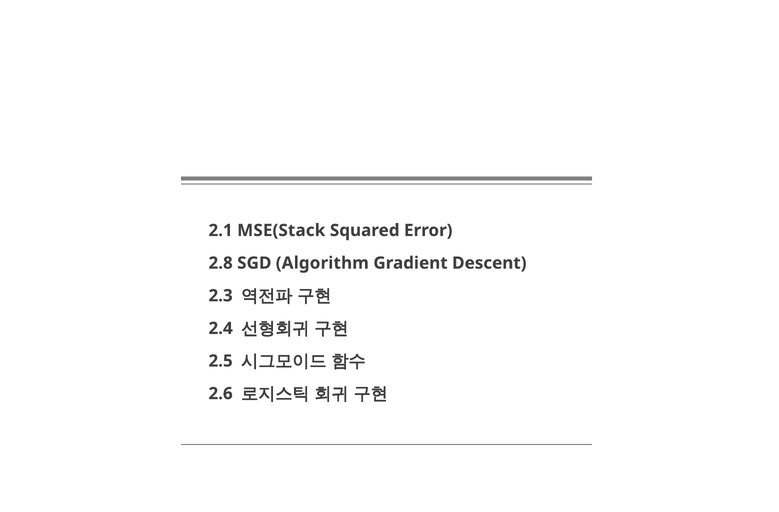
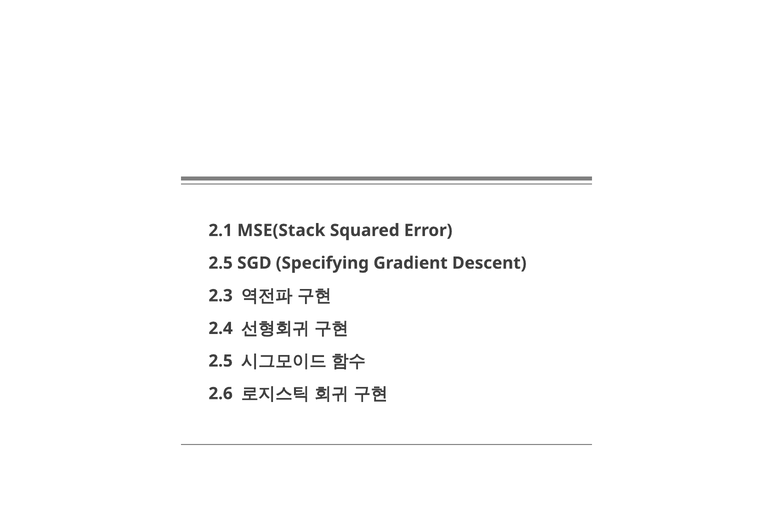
2.8 at (221, 263): 2.8 -> 2.5
Algorithm: Algorithm -> Specifying
